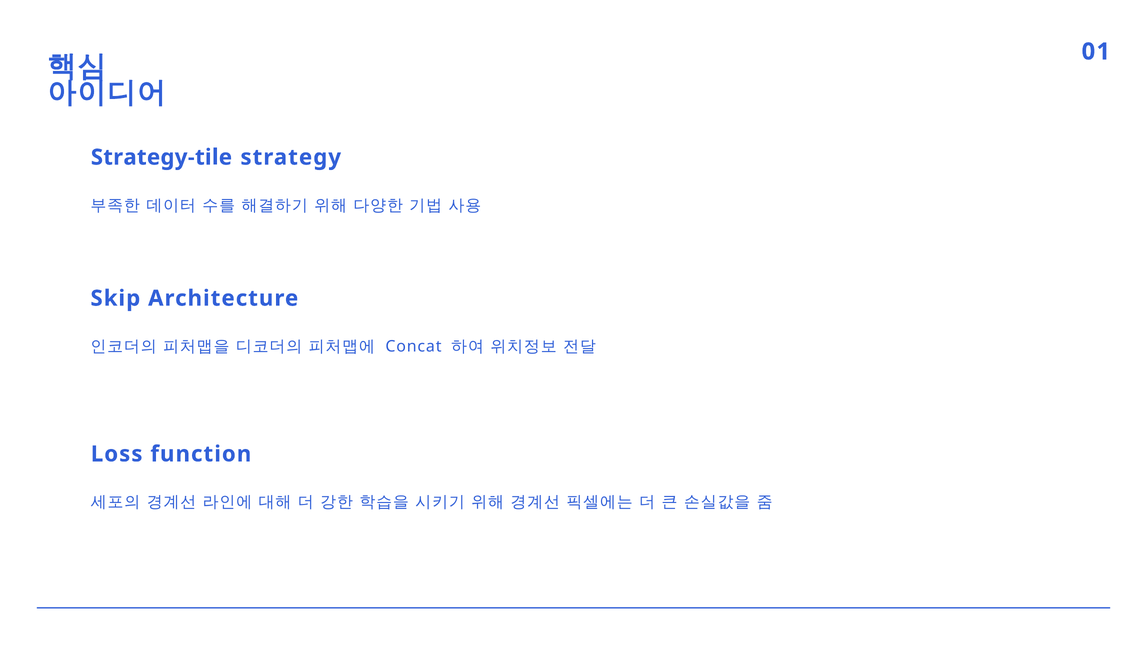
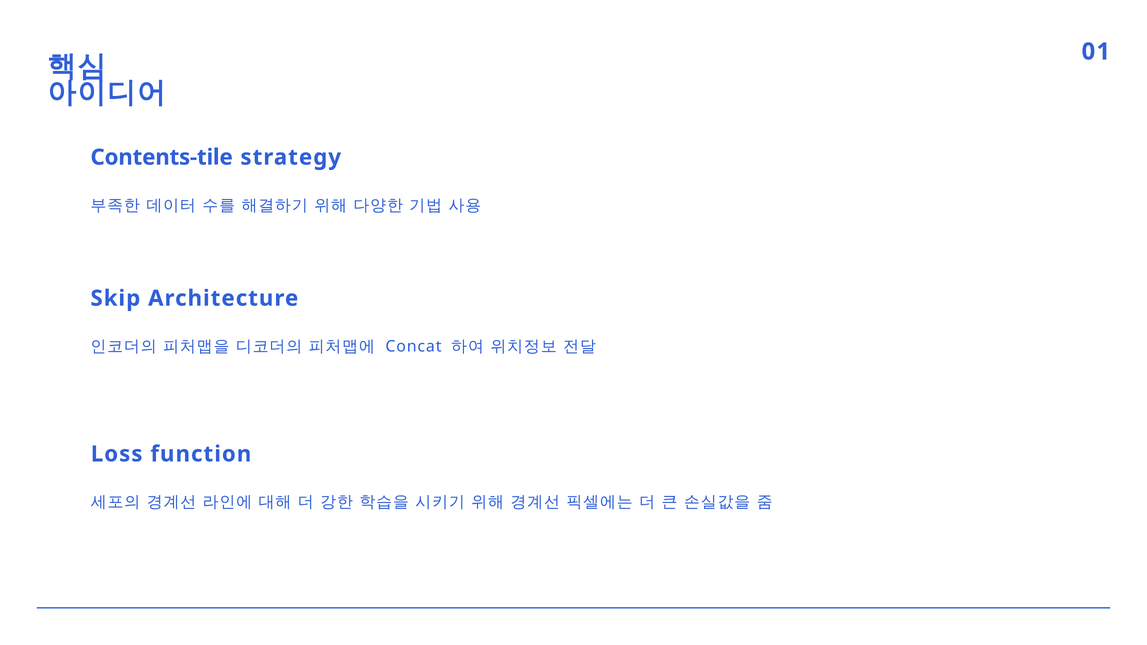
Strategy-tile: Strategy-tile -> Contents-tile
